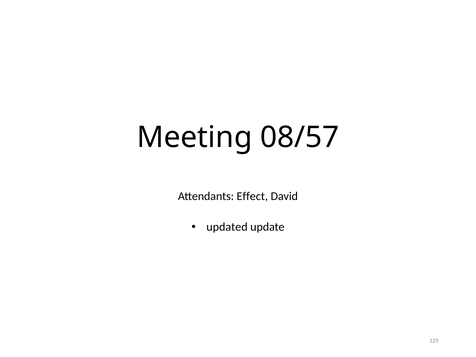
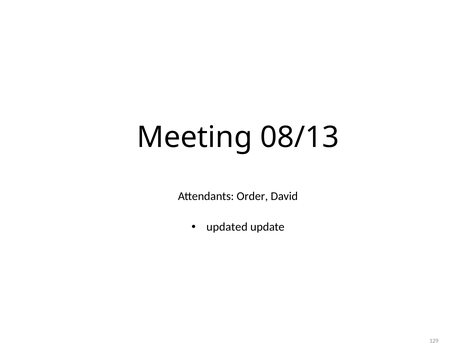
08/57: 08/57 -> 08/13
Effect: Effect -> Order
